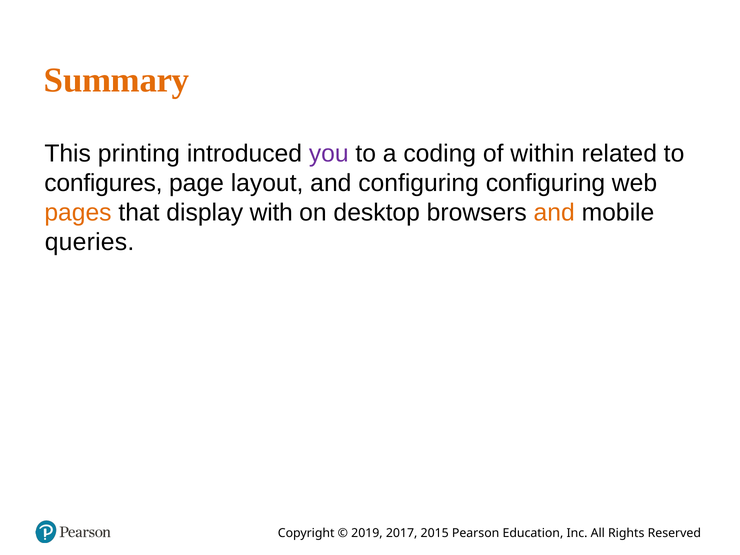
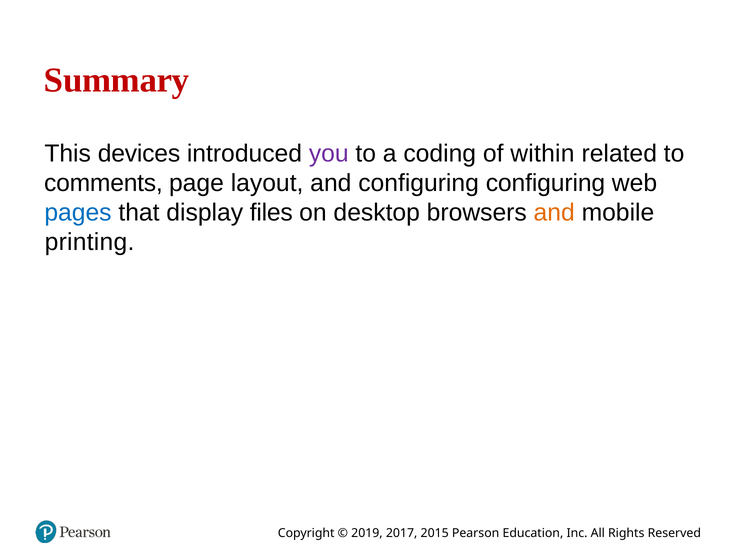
Summary colour: orange -> red
printing: printing -> devices
configures: configures -> comments
pages colour: orange -> blue
with: with -> files
queries: queries -> printing
